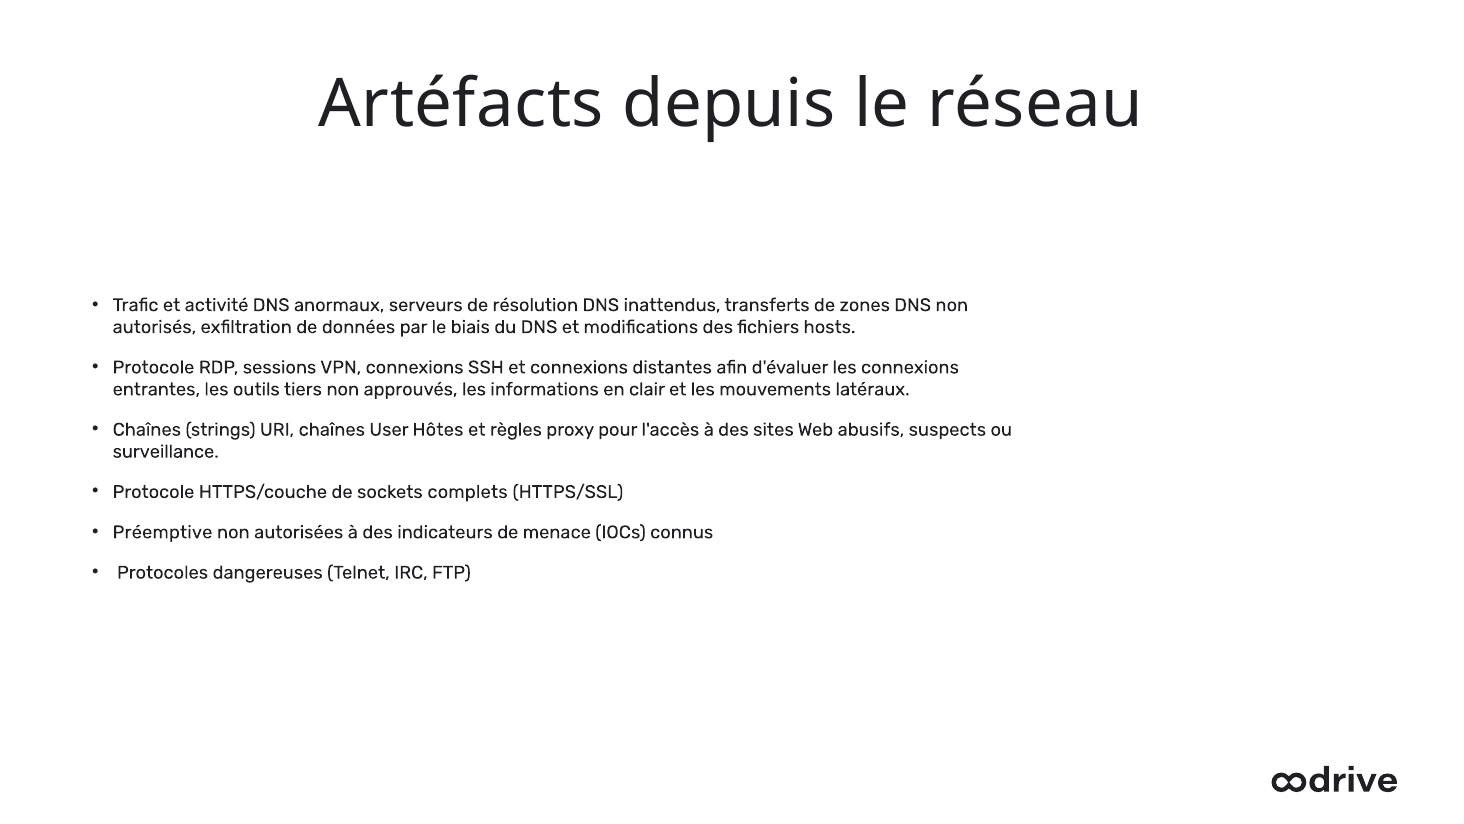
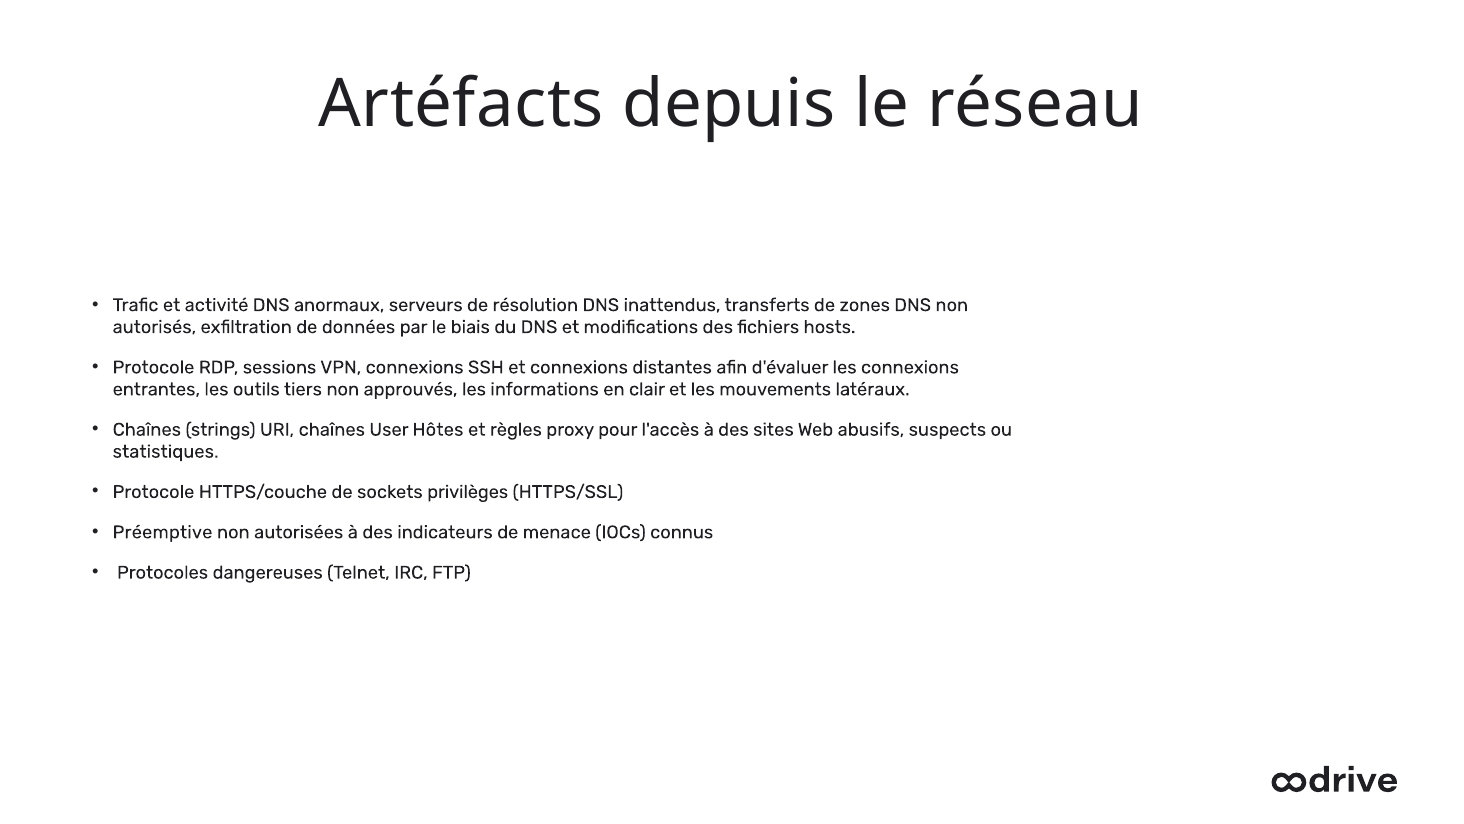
surveillance: surveillance -> statistiques
complets: complets -> privilèges
